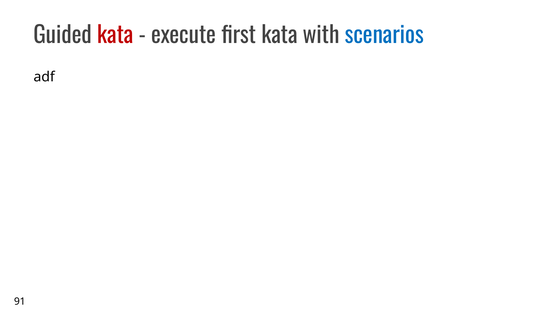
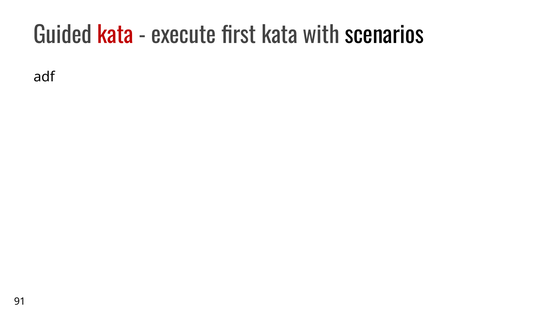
scenarios colour: blue -> black
